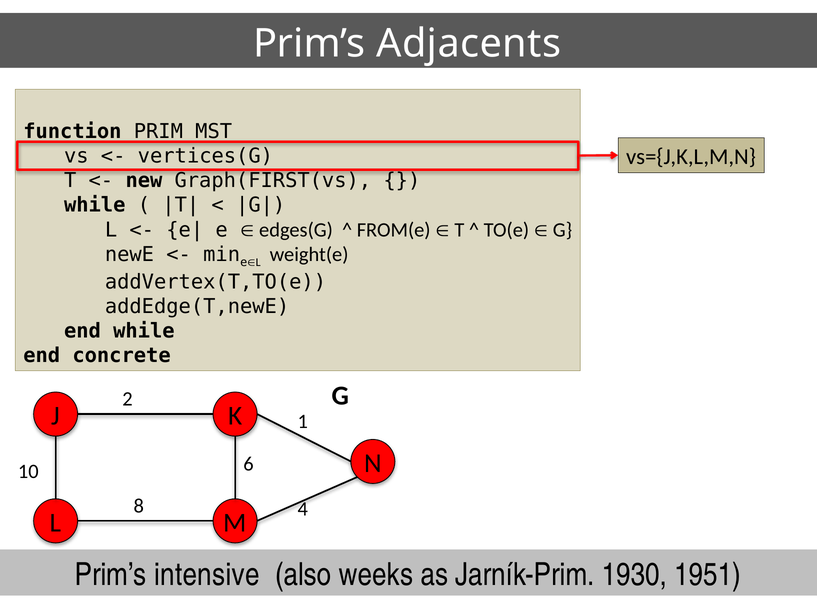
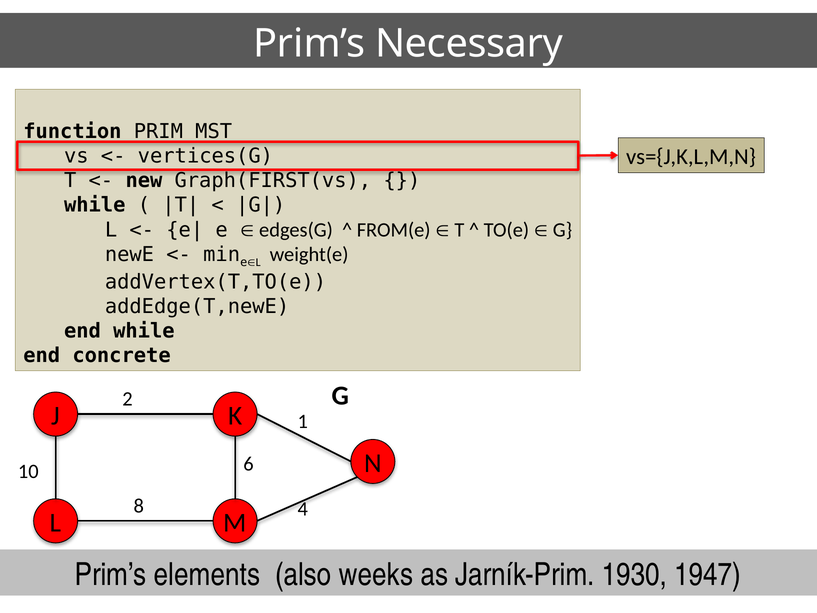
Adjacents: Adjacents -> Necessary
intensive: intensive -> elements
1951: 1951 -> 1947
